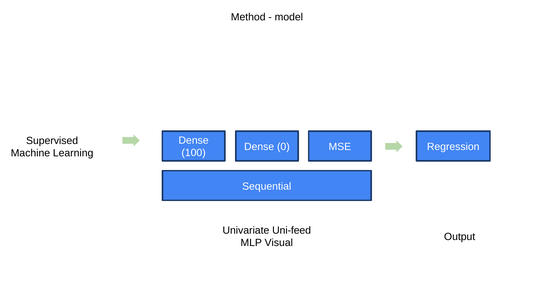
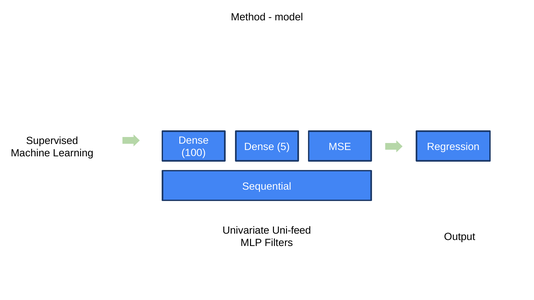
0: 0 -> 5
Visual: Visual -> Filters
